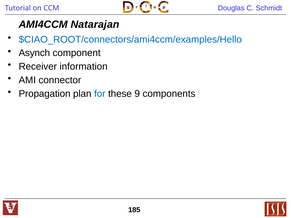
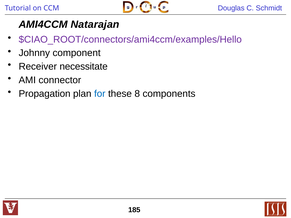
$CIAO_ROOT/connectors/ami4ccm/examples/Hello colour: blue -> purple
Asynch: Asynch -> Johnny
information: information -> necessitate
9: 9 -> 8
